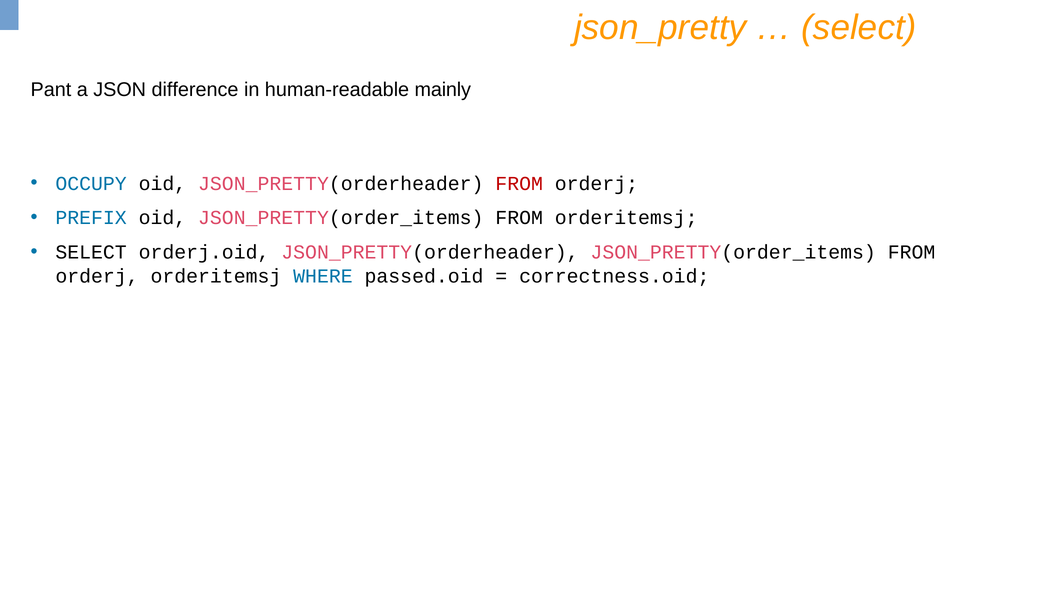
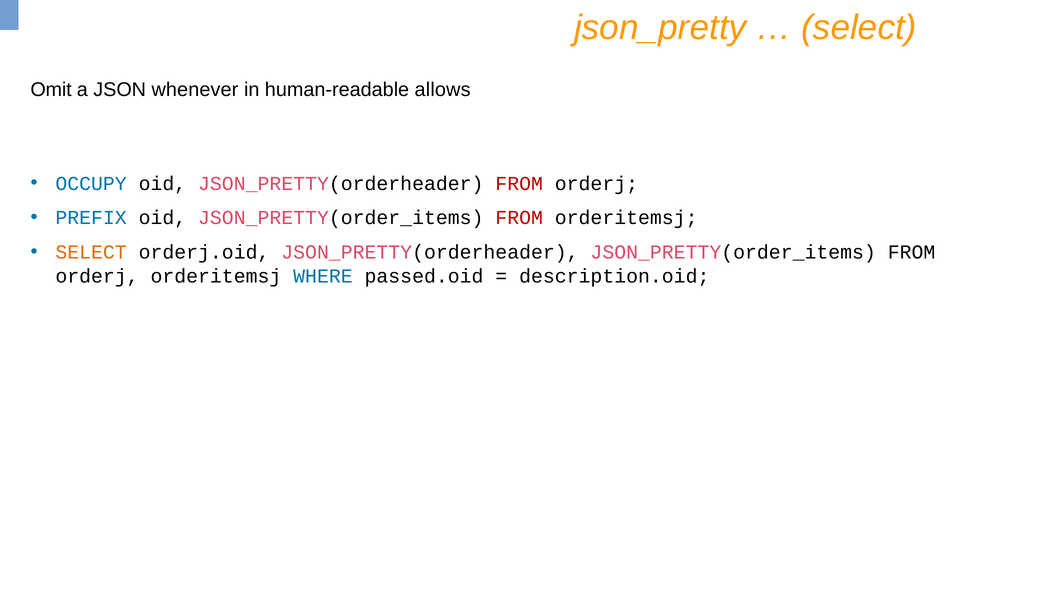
Pant: Pant -> Omit
difference: difference -> whenever
mainly: mainly -> allows
FROM at (519, 218) colour: black -> red
SELECT at (91, 252) colour: black -> orange
correctness.oid: correctness.oid -> description.oid
